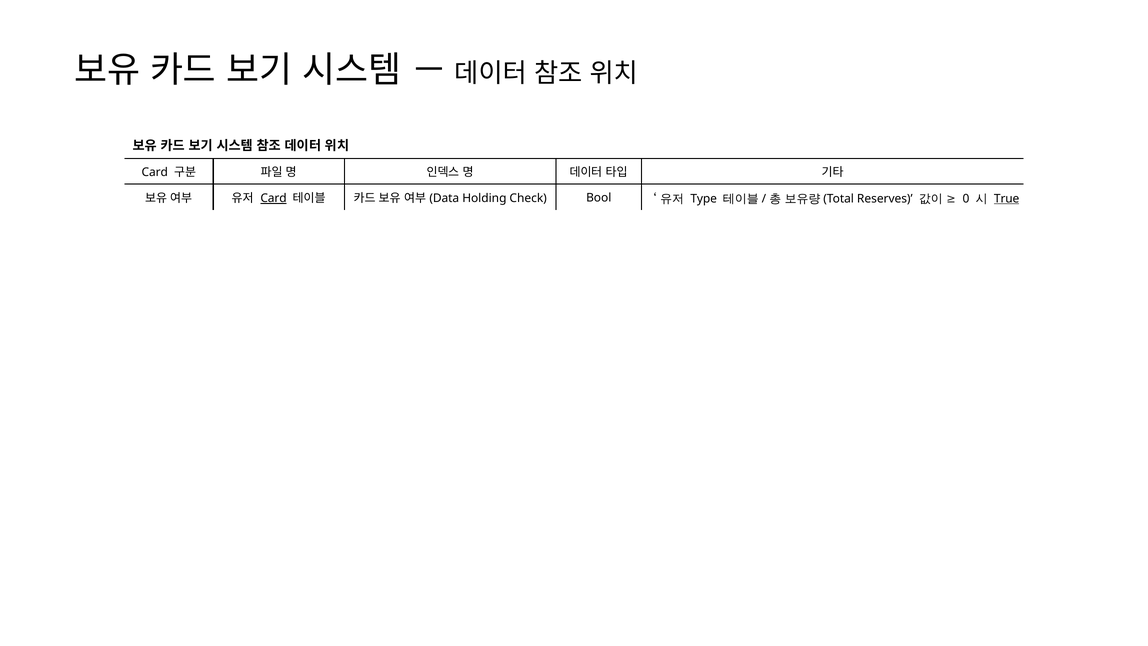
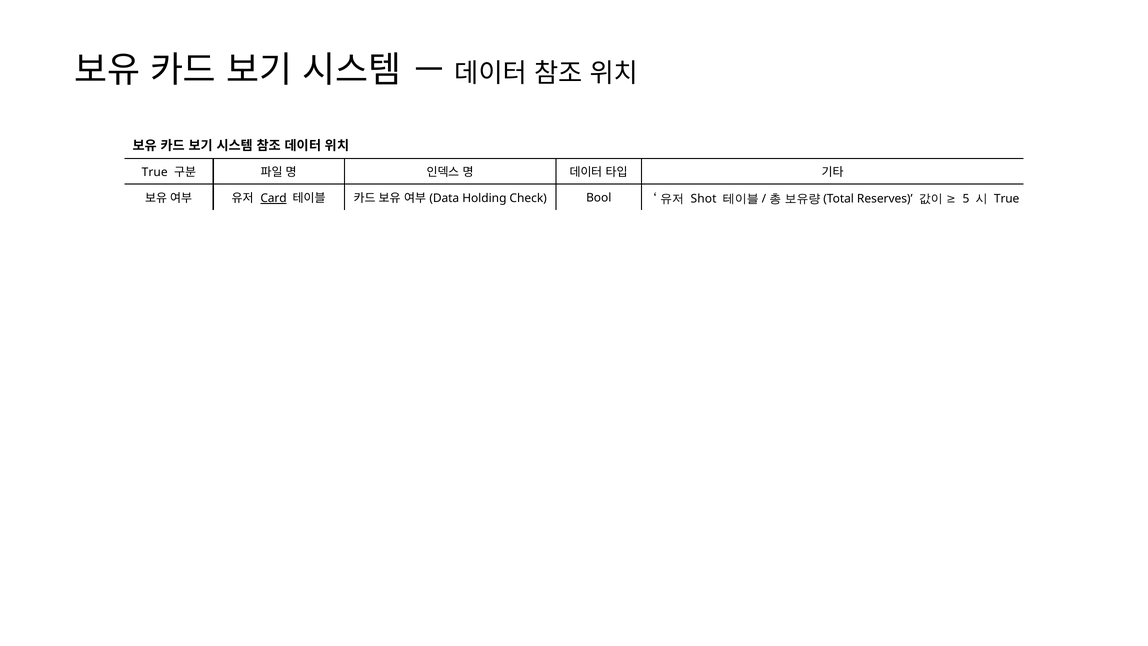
Card at (155, 172): Card -> True
Type: Type -> Shot
0: 0 -> 5
True at (1007, 199) underline: present -> none
